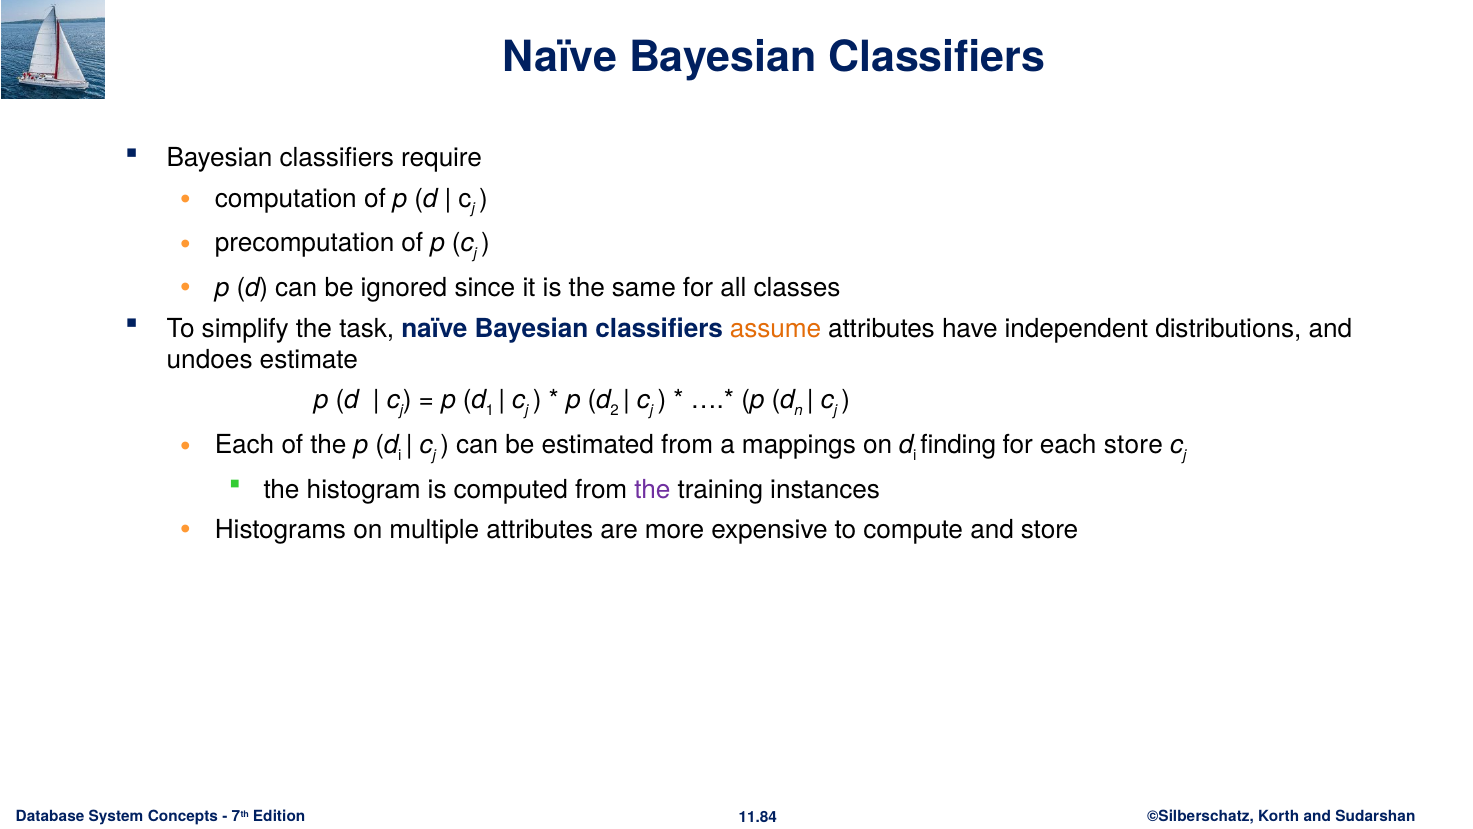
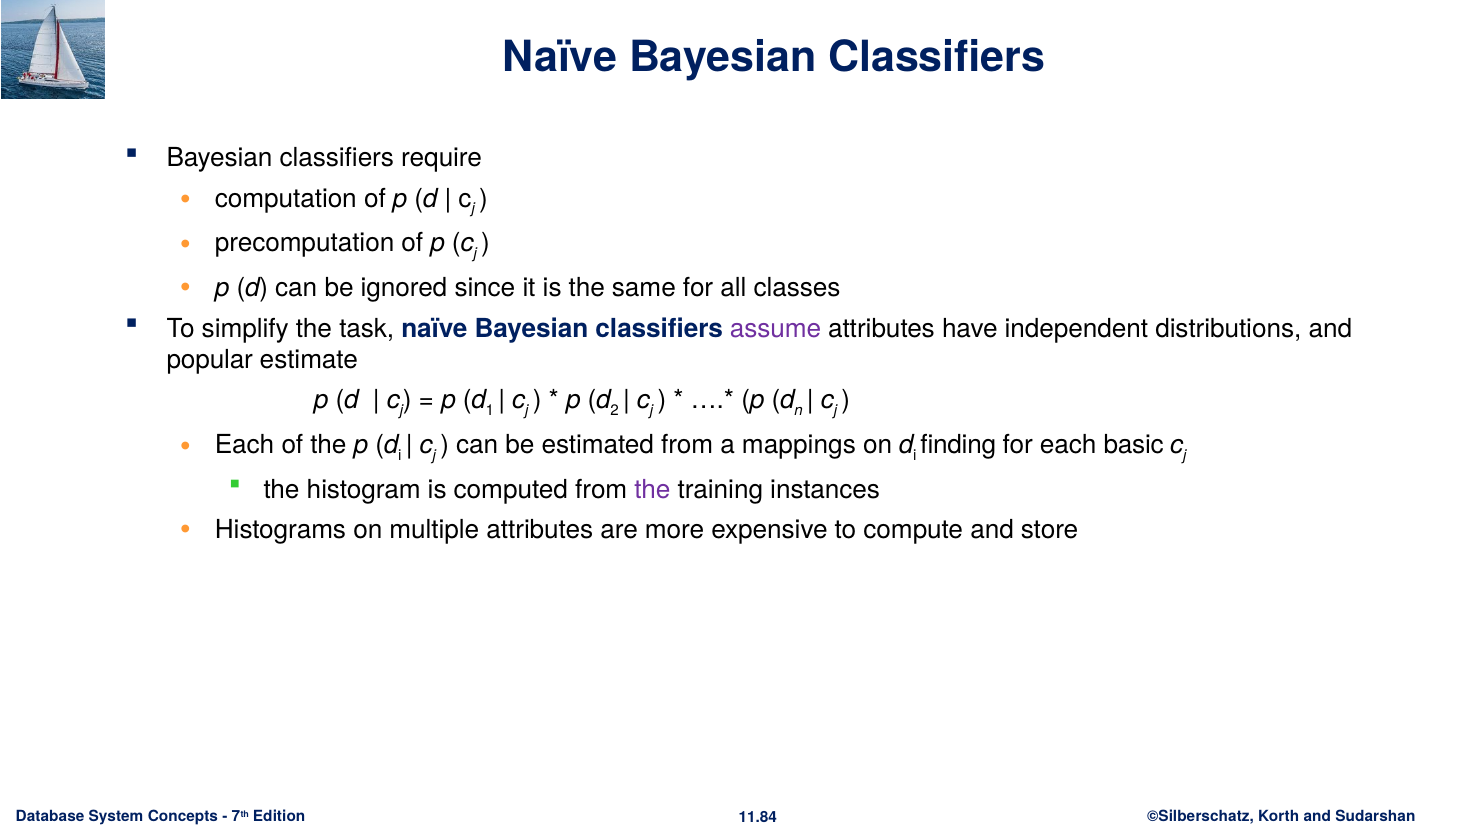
assume colour: orange -> purple
undoes: undoes -> popular
each store: store -> basic
